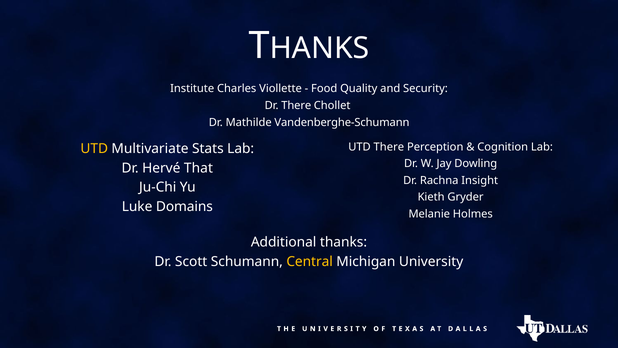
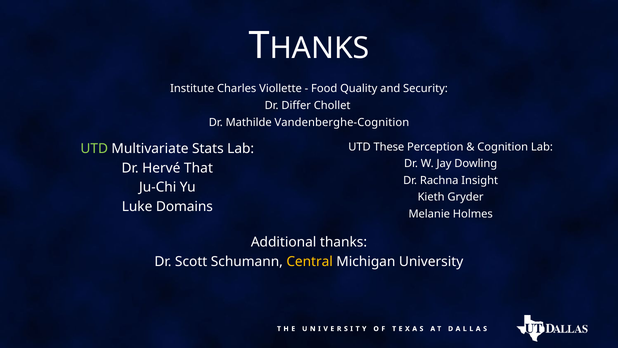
Dr There: There -> Differ
Vandenberghe-Schumann: Vandenberghe-Schumann -> Vandenberghe-Cognition
UTD There: There -> These
UTD at (94, 149) colour: yellow -> light green
